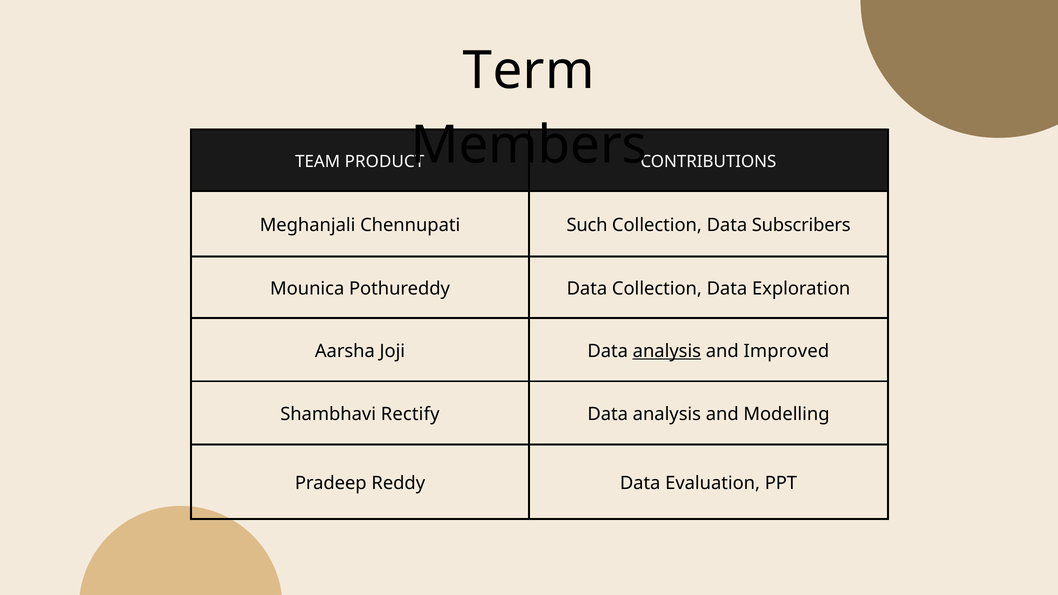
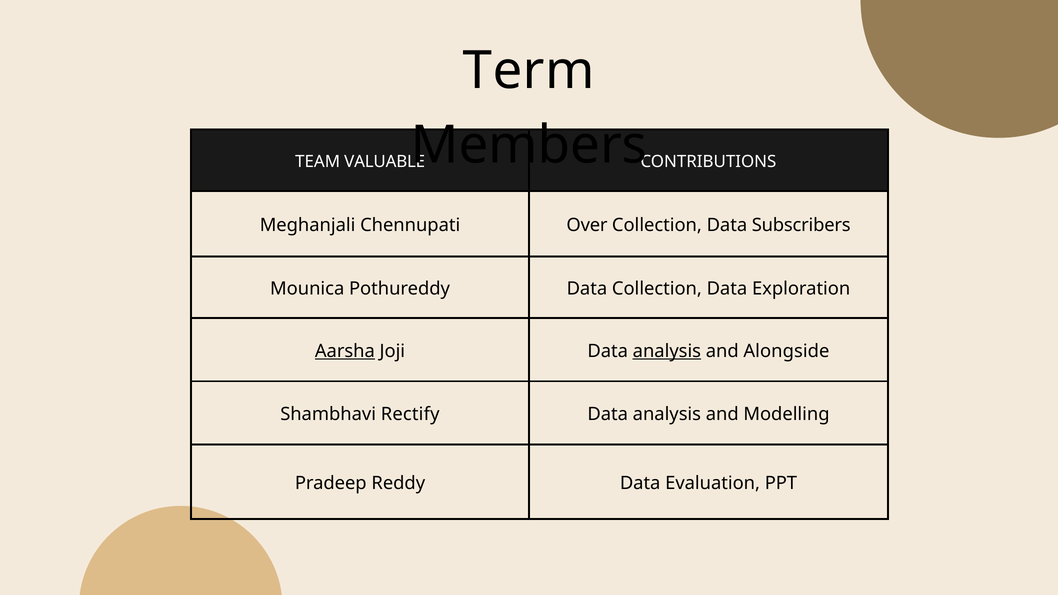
PRODUCT: PRODUCT -> VALUABLE
Such: Such -> Over
Aarsha underline: none -> present
Improved: Improved -> Alongside
